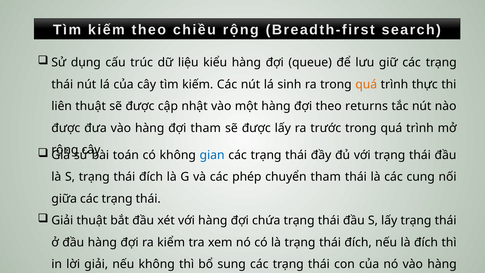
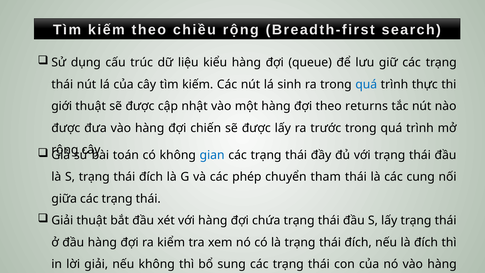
quá at (366, 84) colour: orange -> blue
liên: liên -> giới
đợi tham: tham -> chiến
